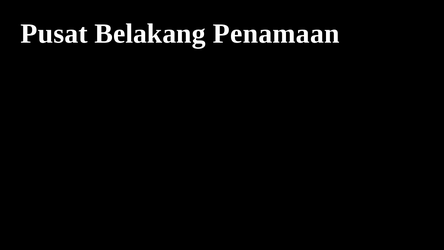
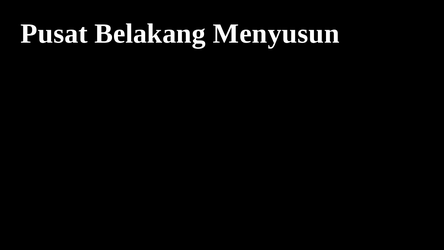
Penamaan: Penamaan -> Menyusun
